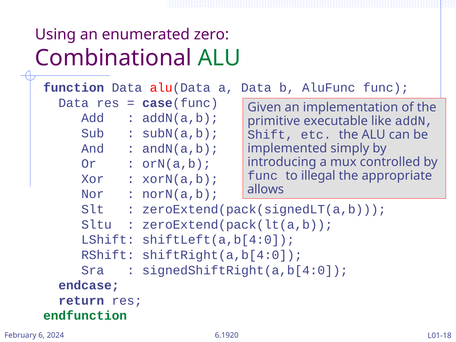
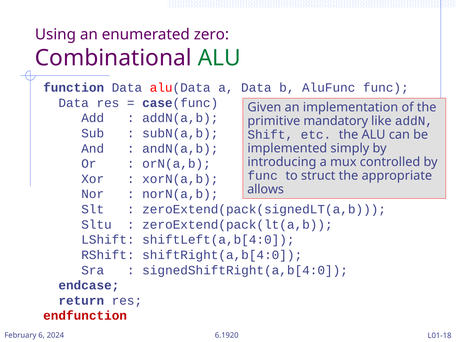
executable: executable -> mandatory
illegal: illegal -> struct
endfunction colour: green -> red
